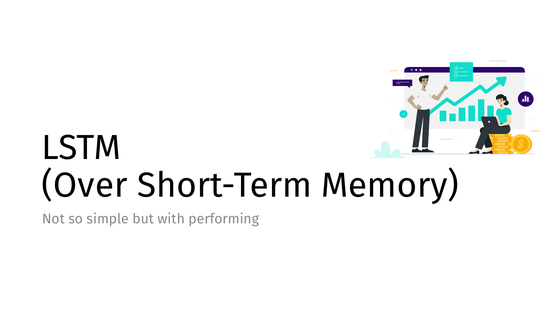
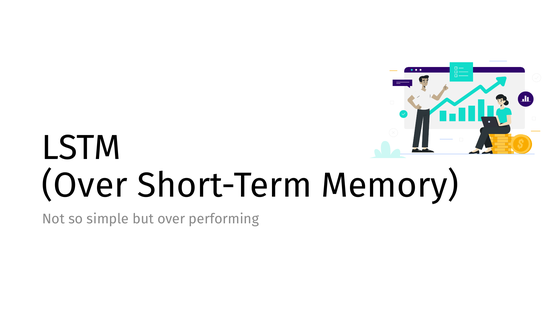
but with: with -> over
